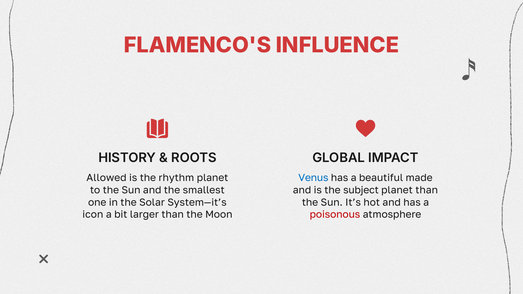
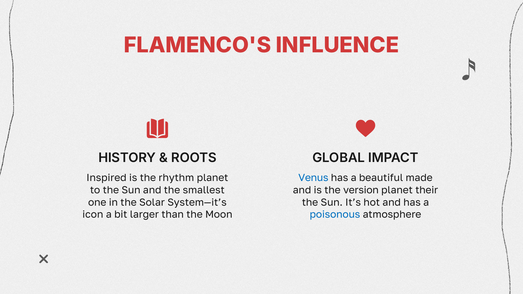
Allowed: Allowed -> Inspired
subject: subject -> version
planet than: than -> their
poisonous colour: red -> blue
